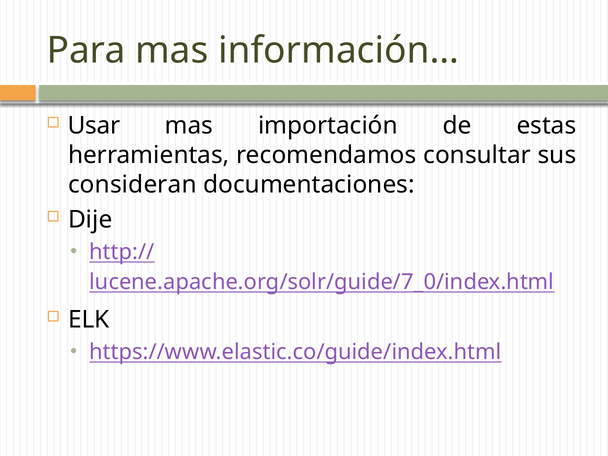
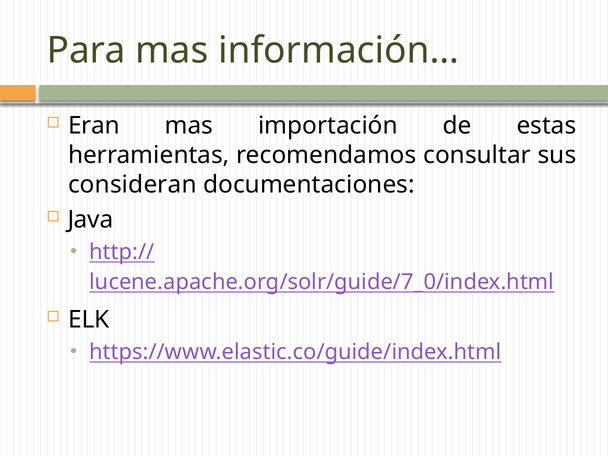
Usar: Usar -> Eran
Dije: Dije -> Java
